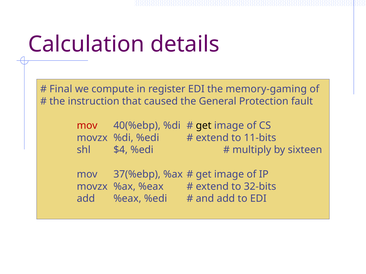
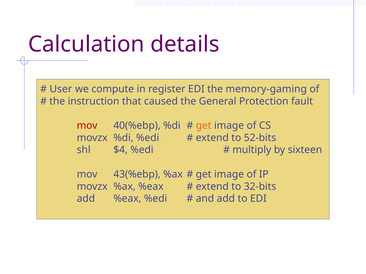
Final: Final -> User
get at (204, 126) colour: black -> orange
11-bits: 11-bits -> 52-bits
37(%ebp: 37(%ebp -> 43(%ebp
